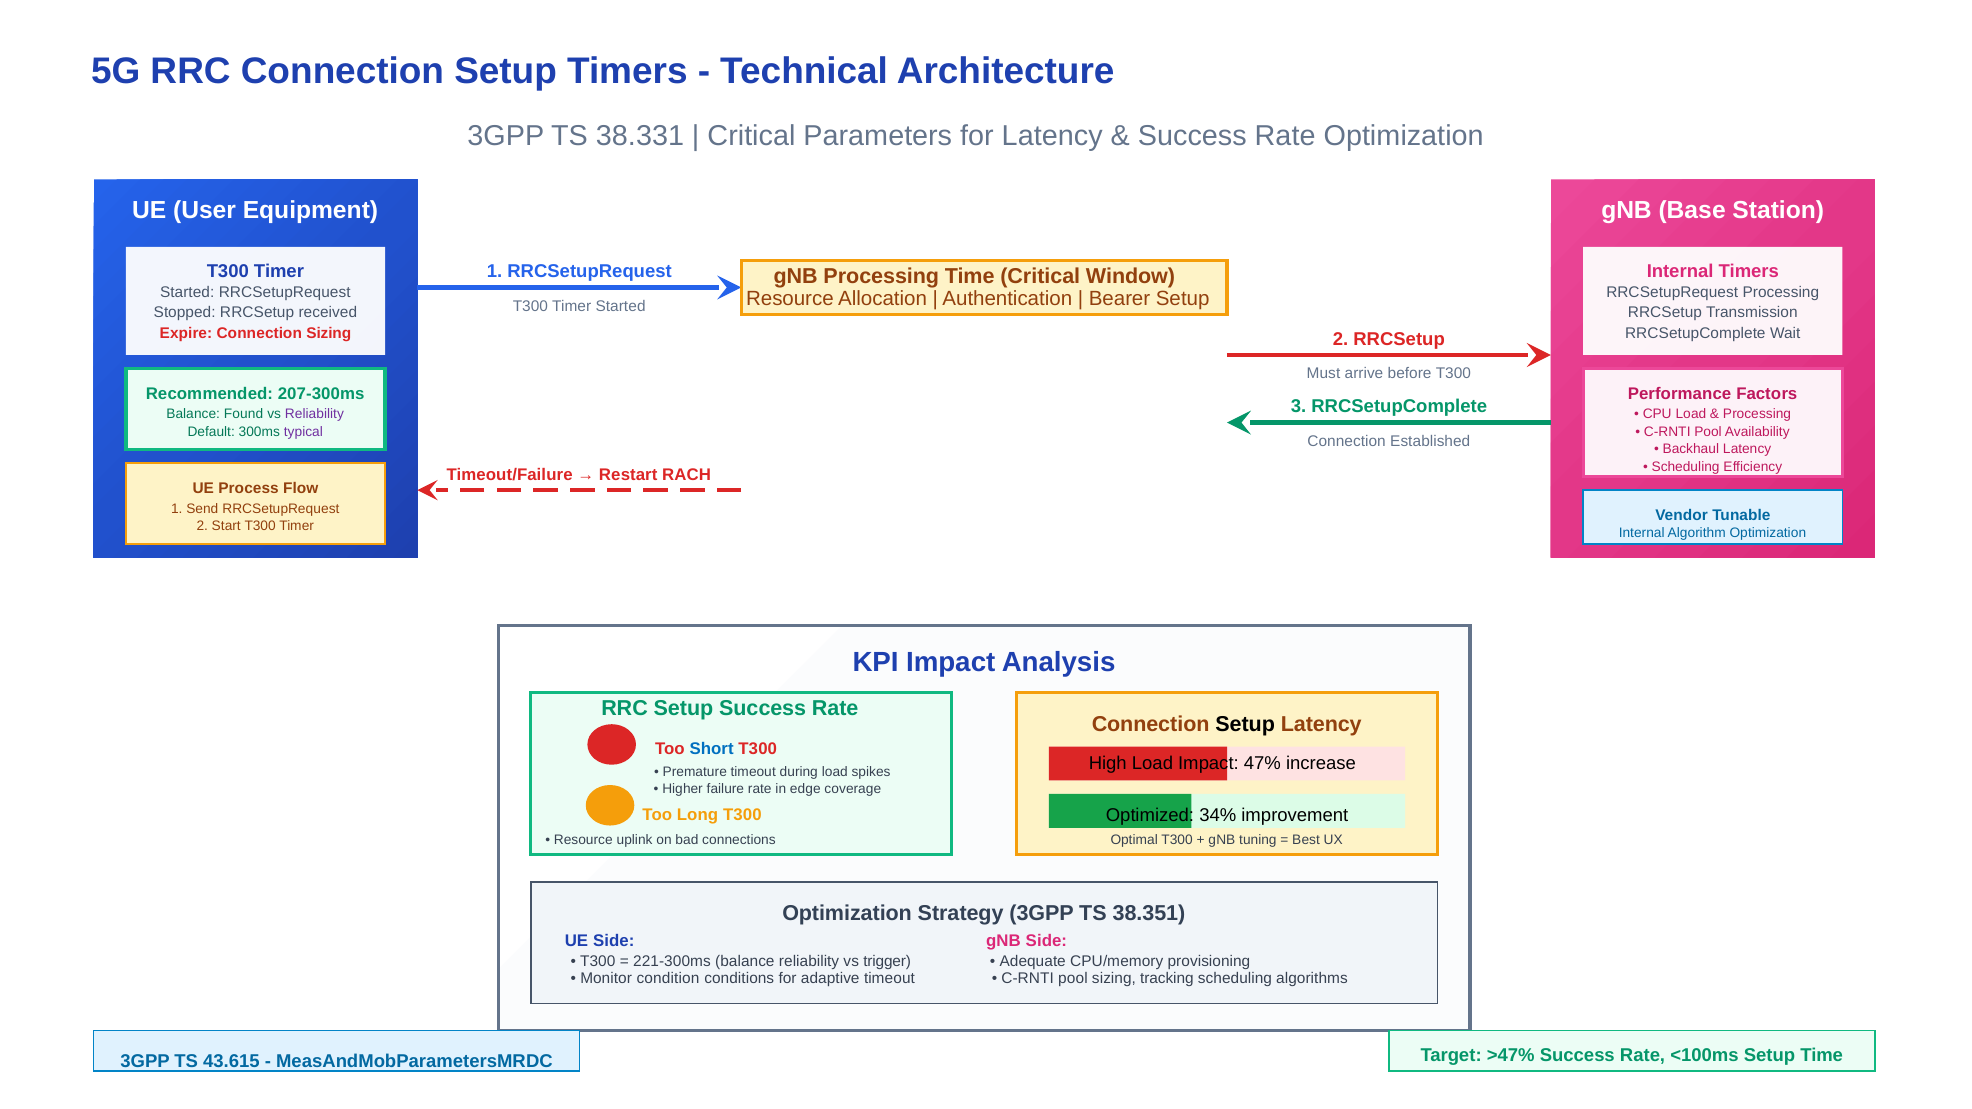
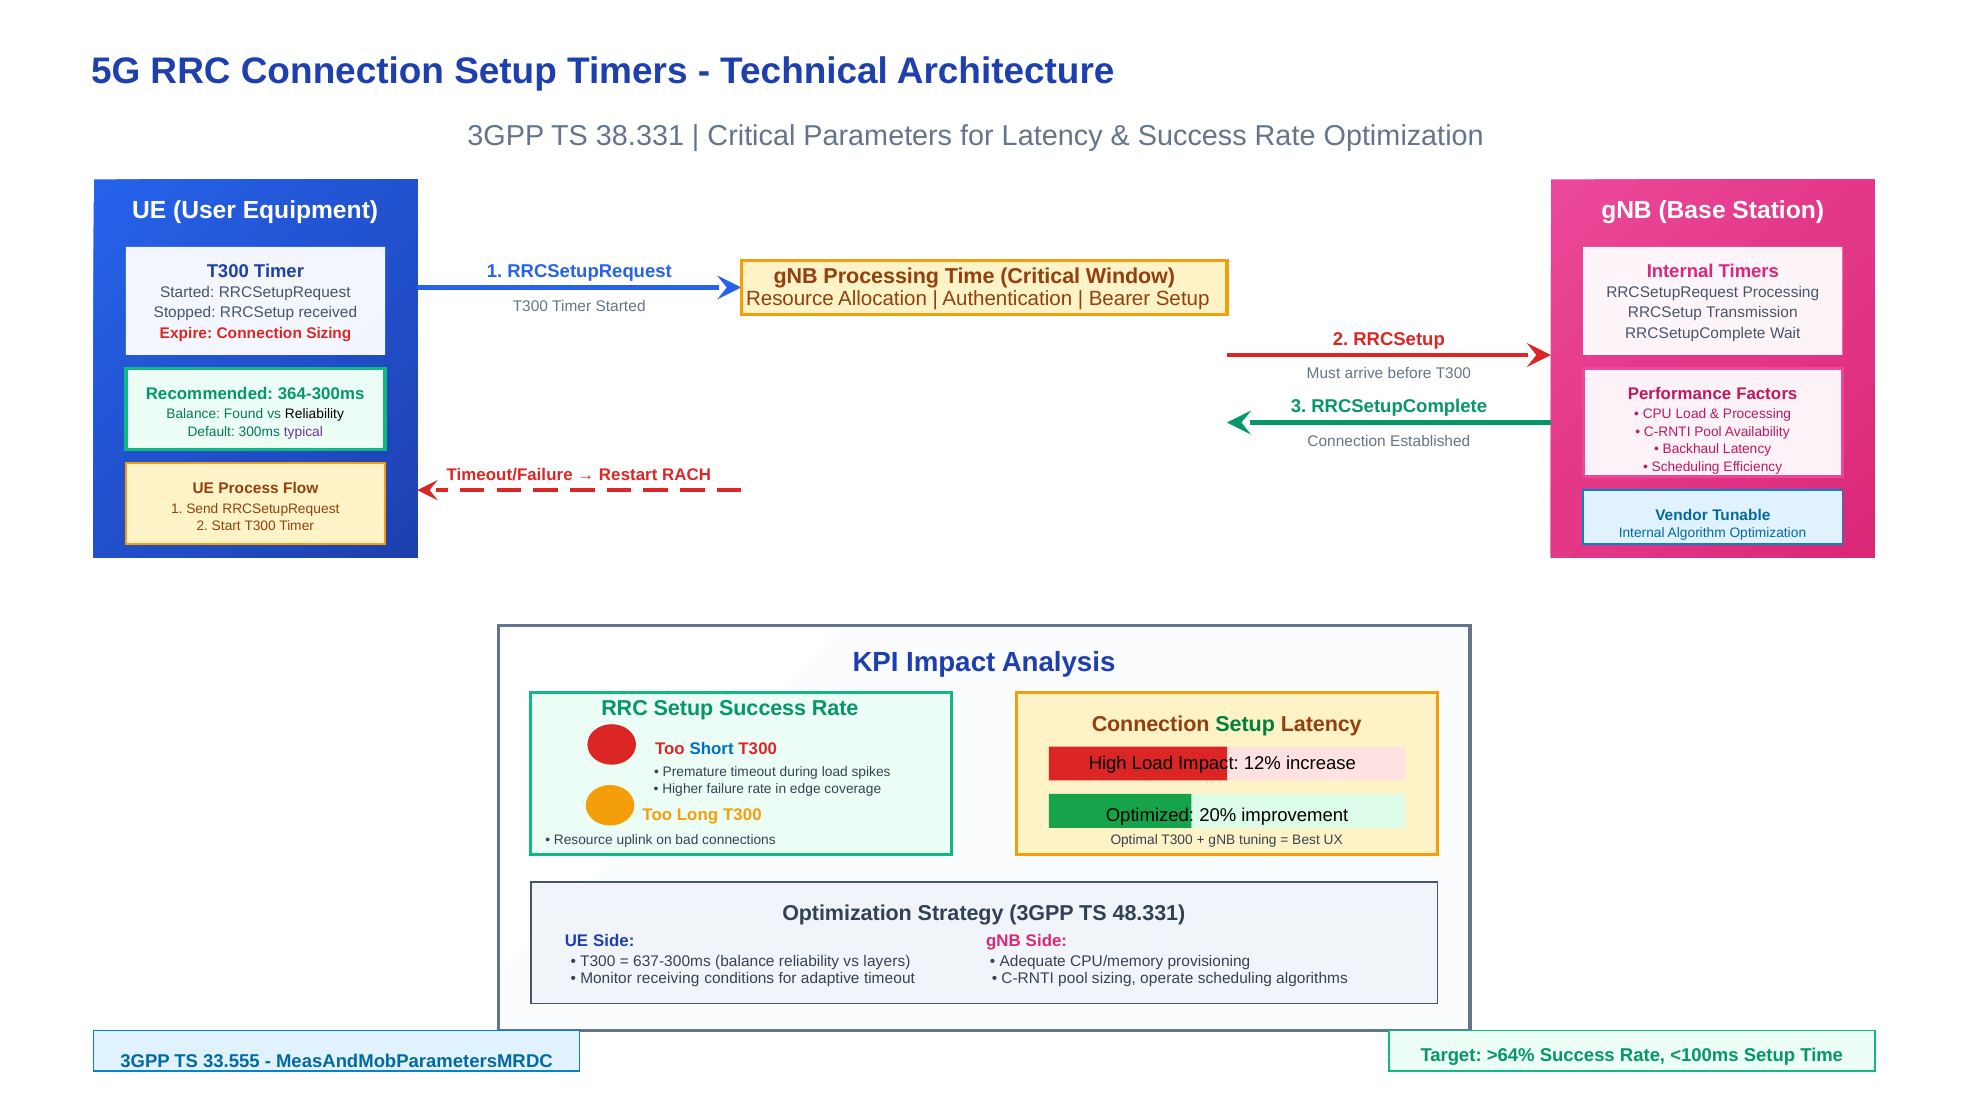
207-300ms: 207-300ms -> 364-300ms
Reliability at (314, 414) colour: purple -> black
Setup at (1245, 724) colour: black -> green
47%: 47% -> 12%
34%: 34% -> 20%
38.351: 38.351 -> 48.331
221-300ms: 221-300ms -> 637-300ms
trigger: trigger -> layers
condition: condition -> receiving
tracking: tracking -> operate
43.615: 43.615 -> 33.555
>47%: >47% -> >64%
